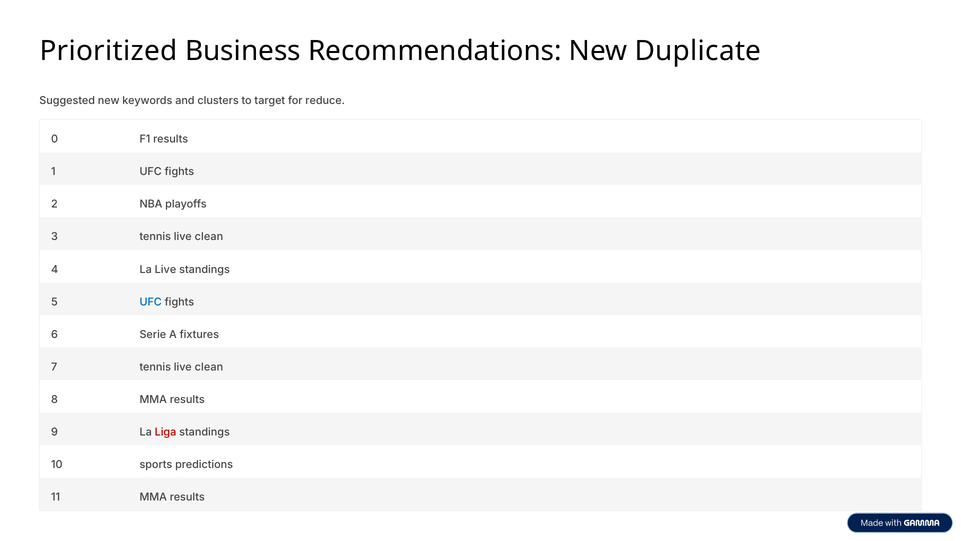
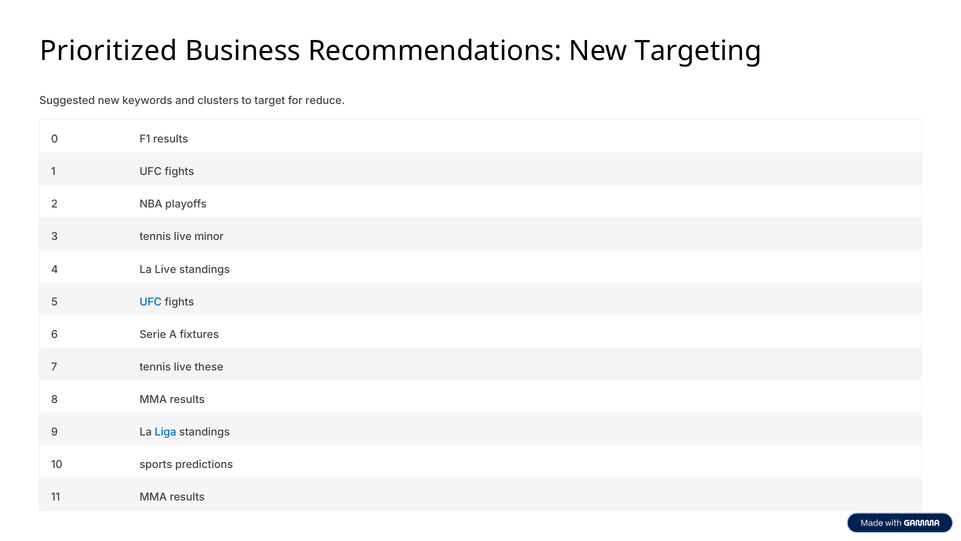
Duplicate: Duplicate -> Targeting
3 tennis live clean: clean -> minor
7 tennis live clean: clean -> these
Liga colour: red -> blue
